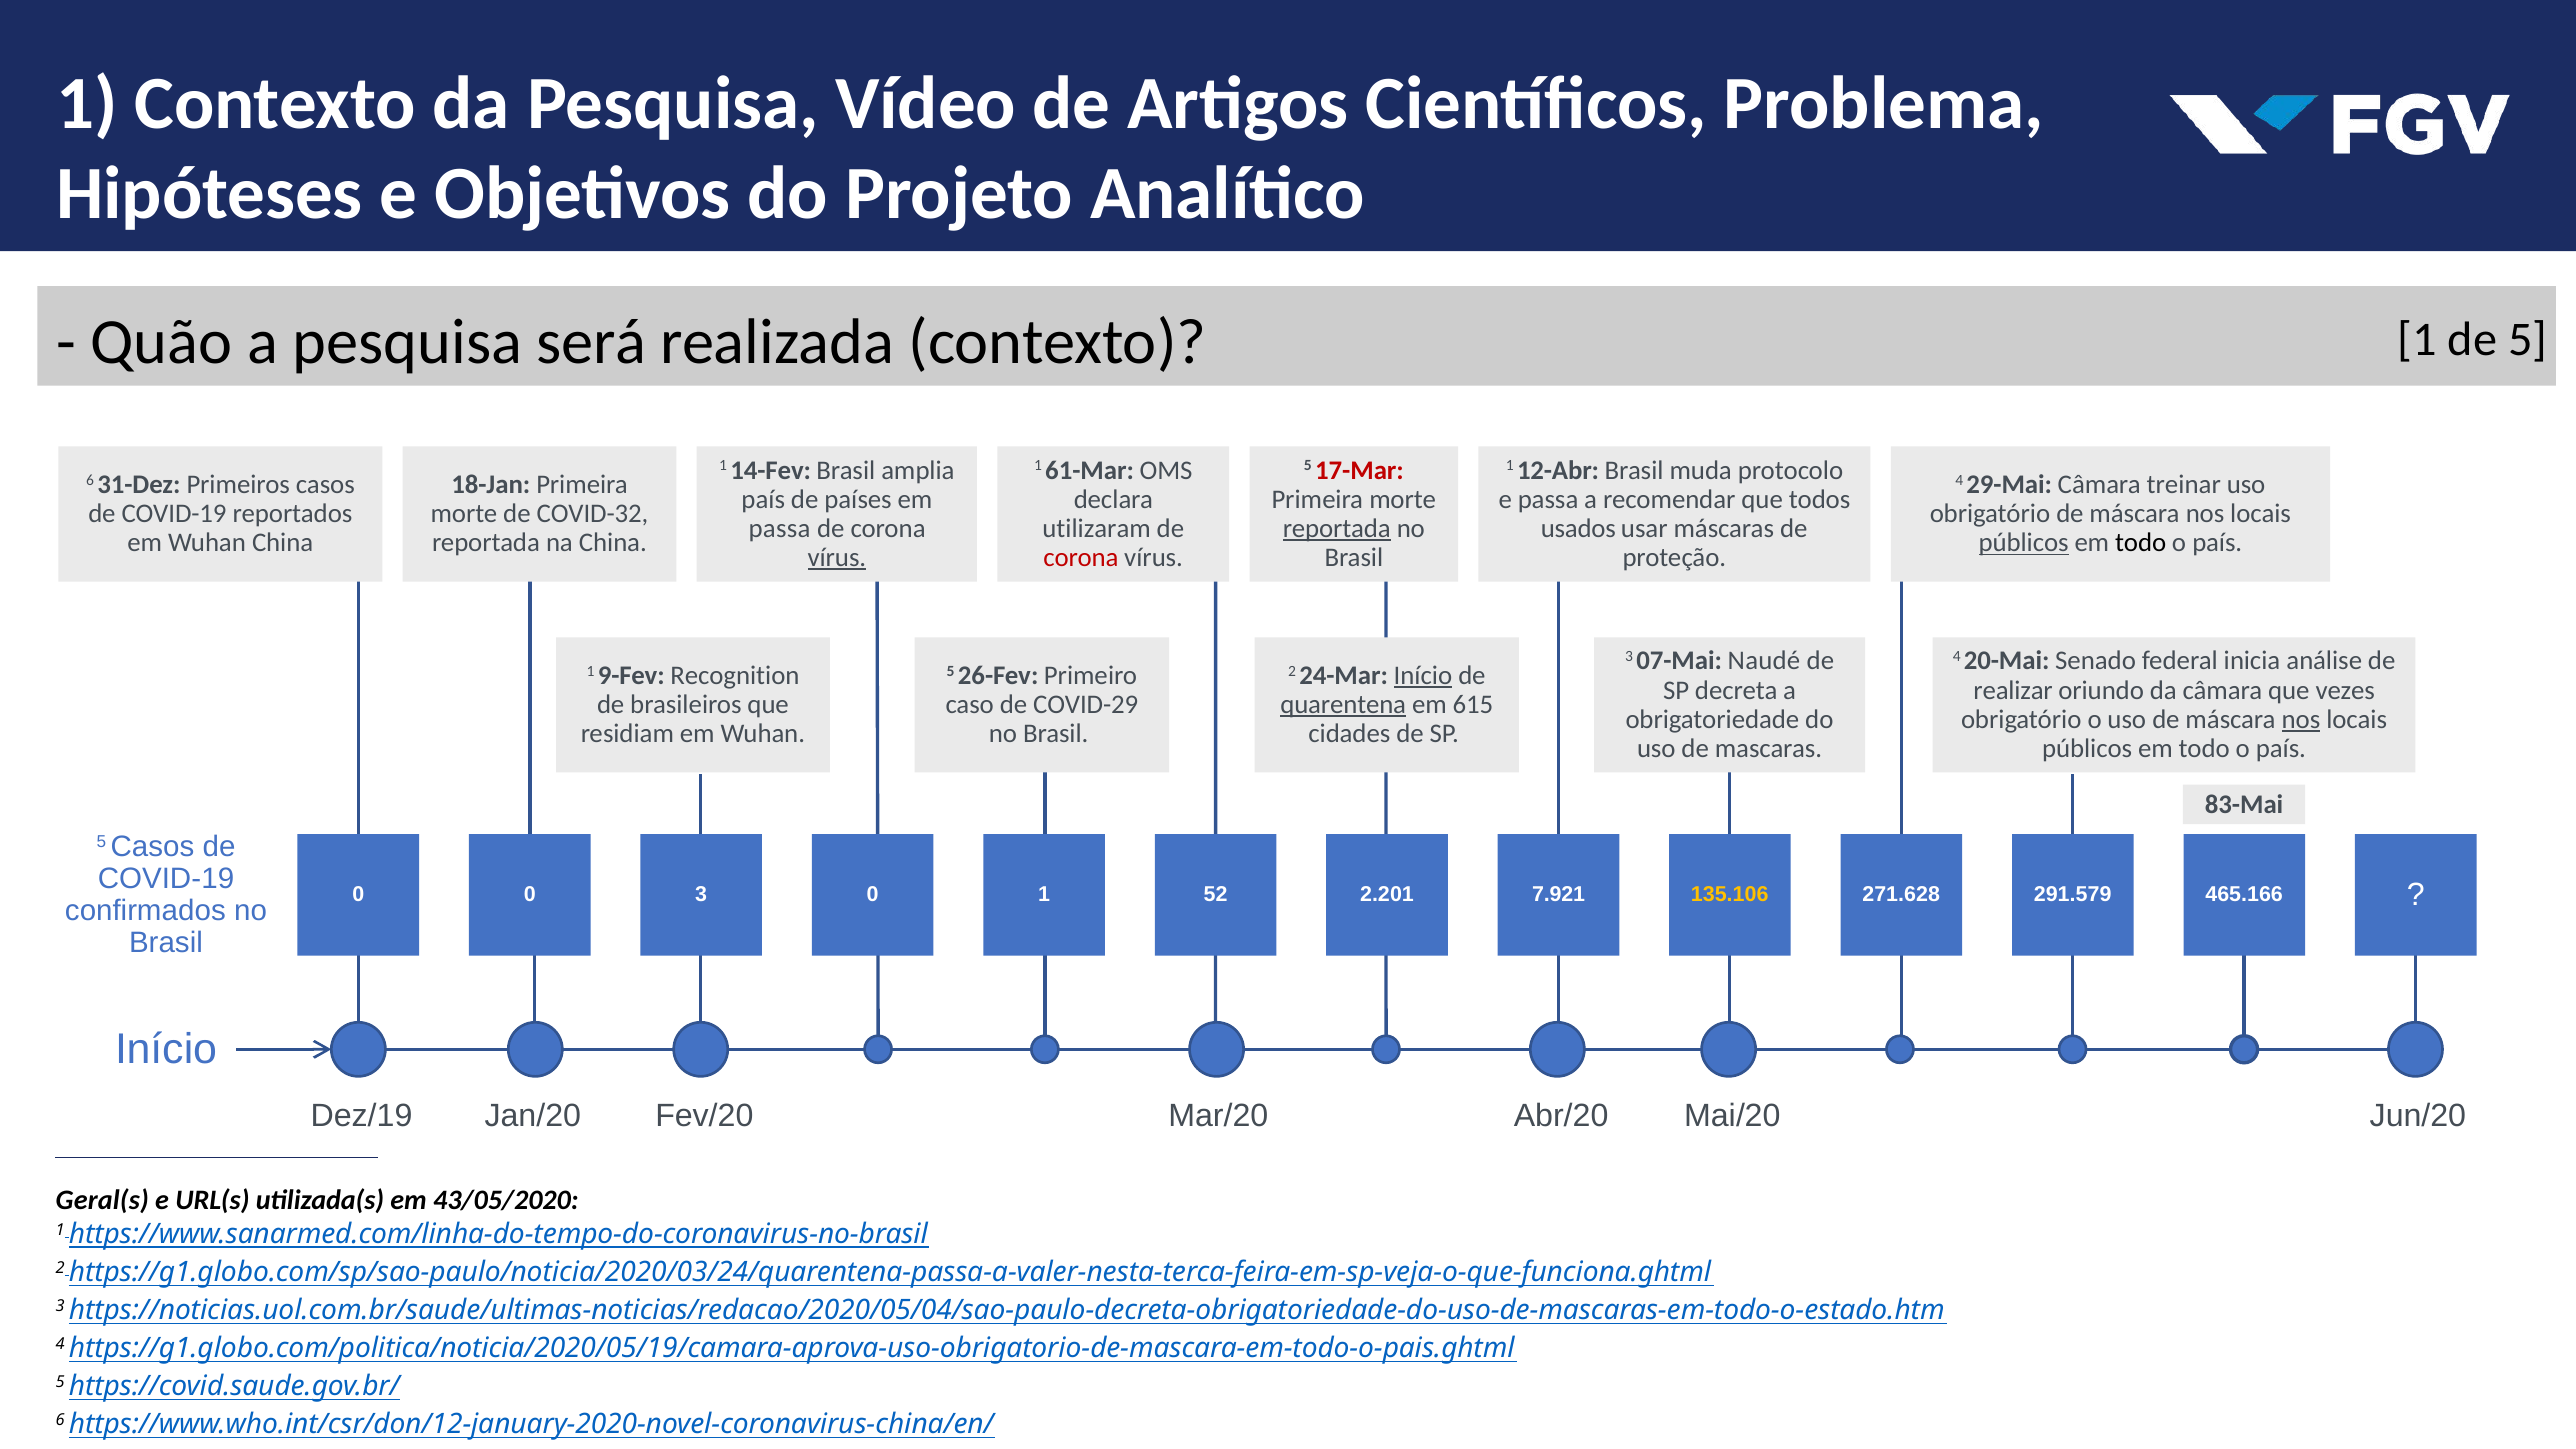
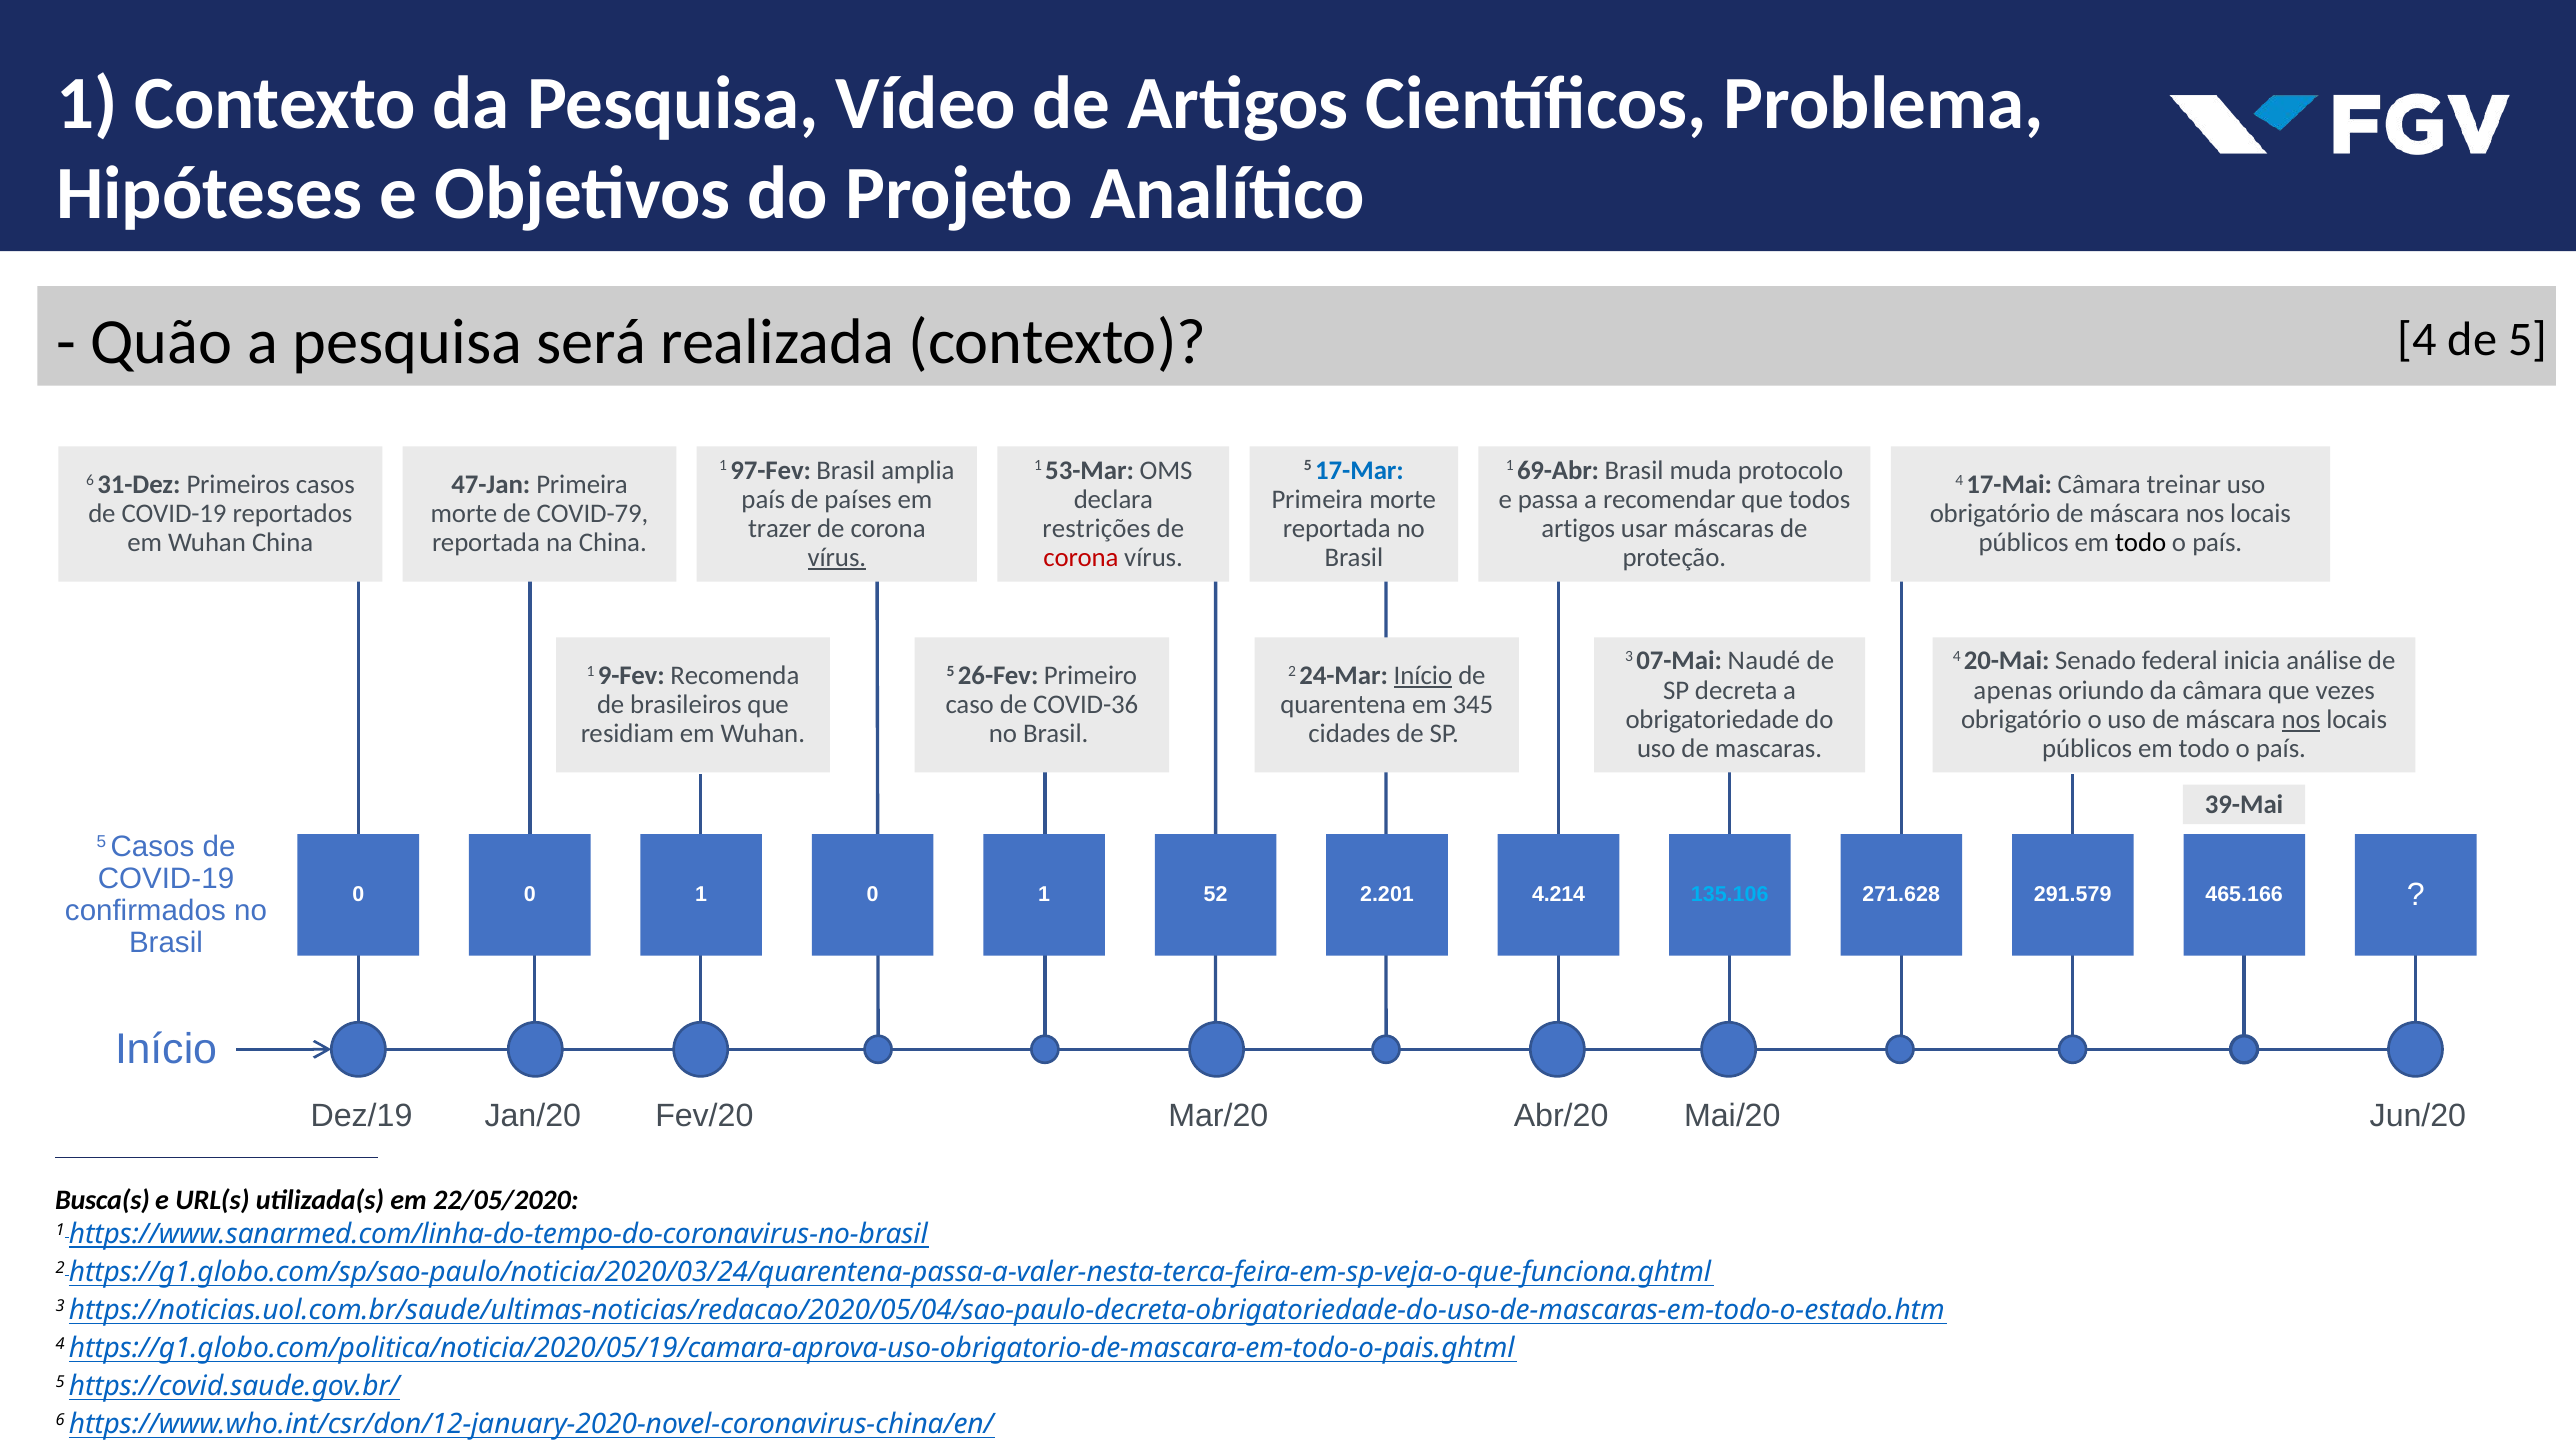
contexto 1: 1 -> 4
14-Fev: 14-Fev -> 97-Fev
61-Mar: 61-Mar -> 53-Mar
17-Mar colour: red -> blue
12-Abr: 12-Abr -> 69-Abr
18-Jan: 18-Jan -> 47-Jan
29-Mai: 29-Mai -> 17-Mai
COVID-32: COVID-32 -> COVID-79
passa at (780, 528): passa -> trazer
utilizaram: utilizaram -> restrições
reportada at (1337, 528) underline: present -> none
usados at (1578, 528): usados -> artigos
públicos at (2024, 543) underline: present -> none
Recognition: Recognition -> Recomenda
realizar: realizar -> apenas
COVID-29: COVID-29 -> COVID-36
quarentena underline: present -> none
615: 615 -> 345
83-Mai: 83-Mai -> 39-Mai
0 3: 3 -> 1
7.921: 7.921 -> 4.214
135.106 colour: yellow -> light blue
Geral(s: Geral(s -> Busca(s
43/05/2020: 43/05/2020 -> 22/05/2020
